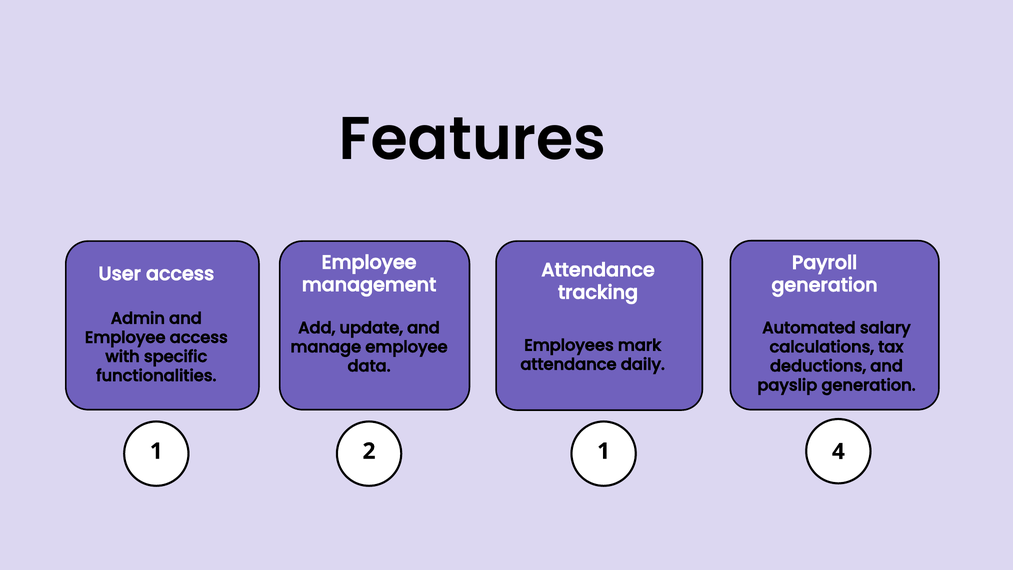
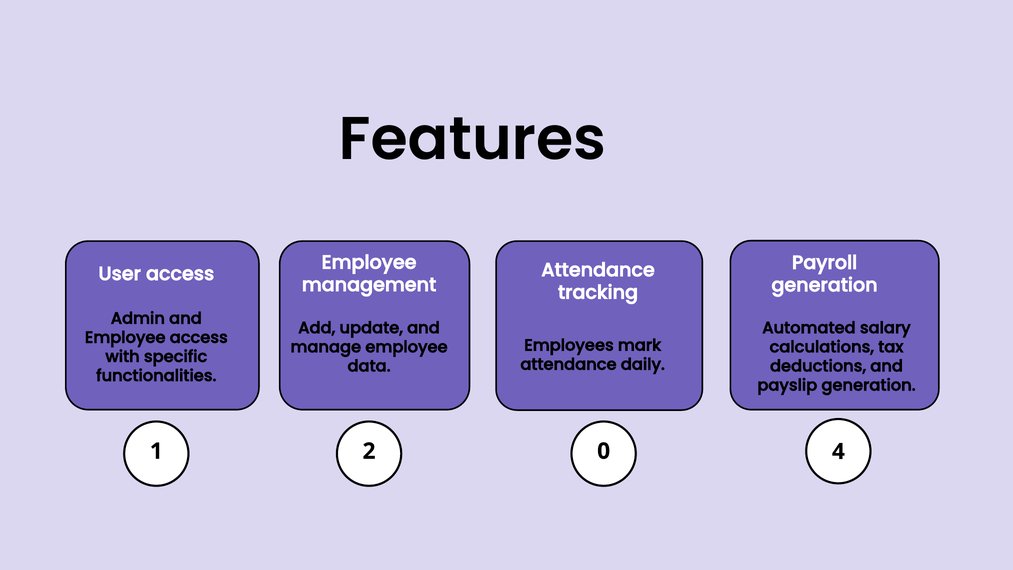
2 1: 1 -> 0
